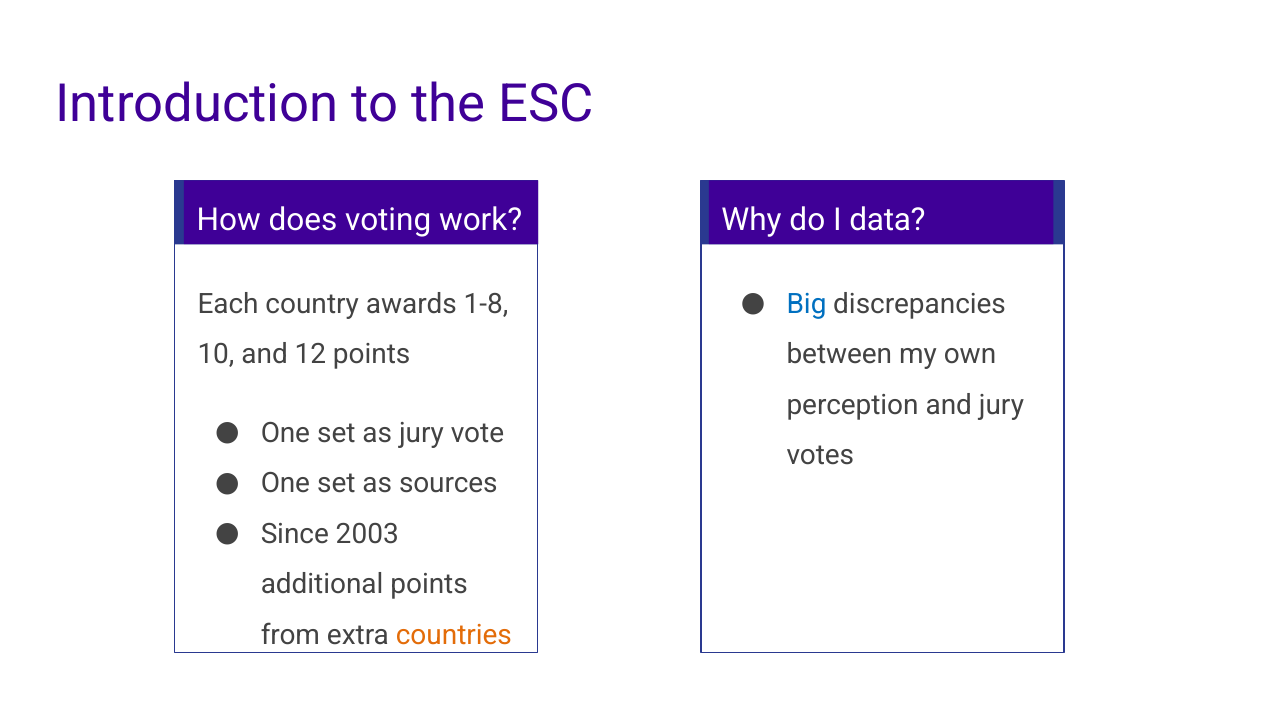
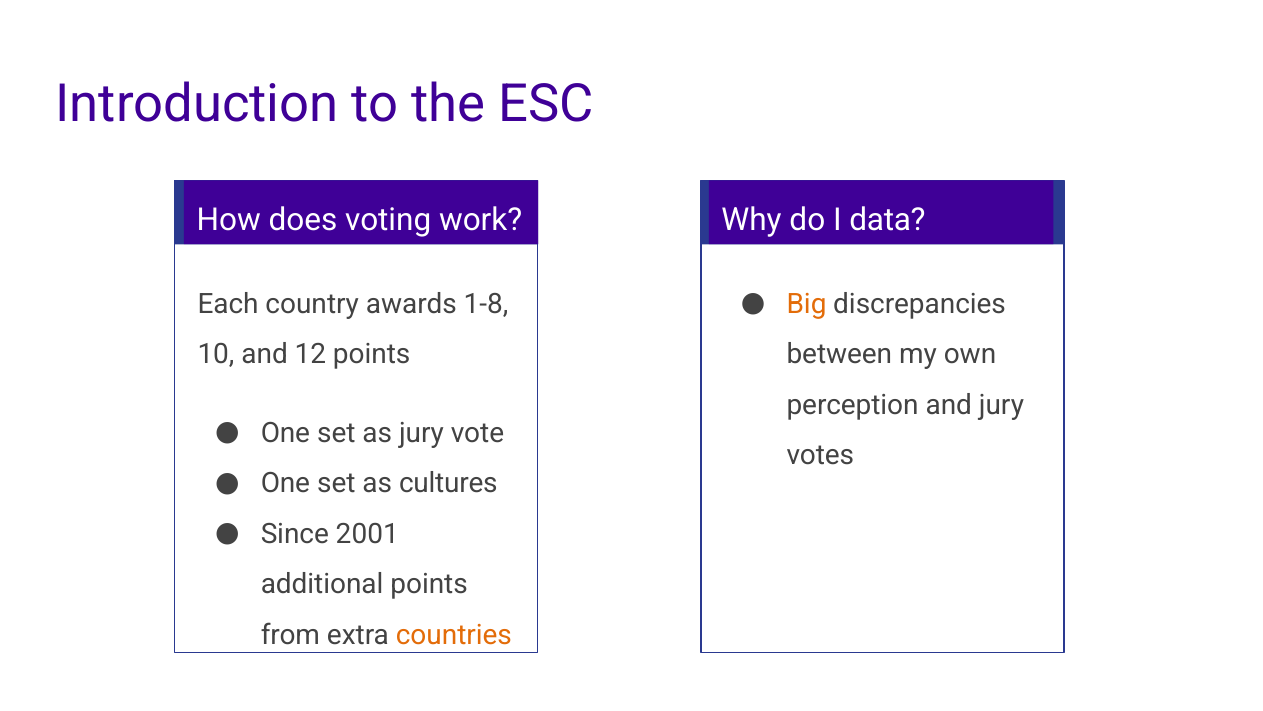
Big colour: blue -> orange
sources: sources -> cultures
2003: 2003 -> 2001
